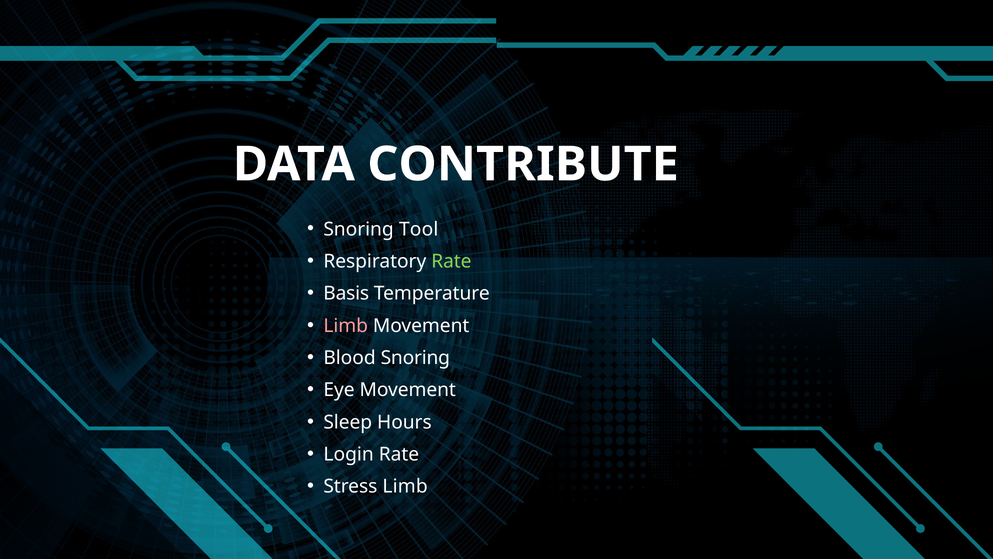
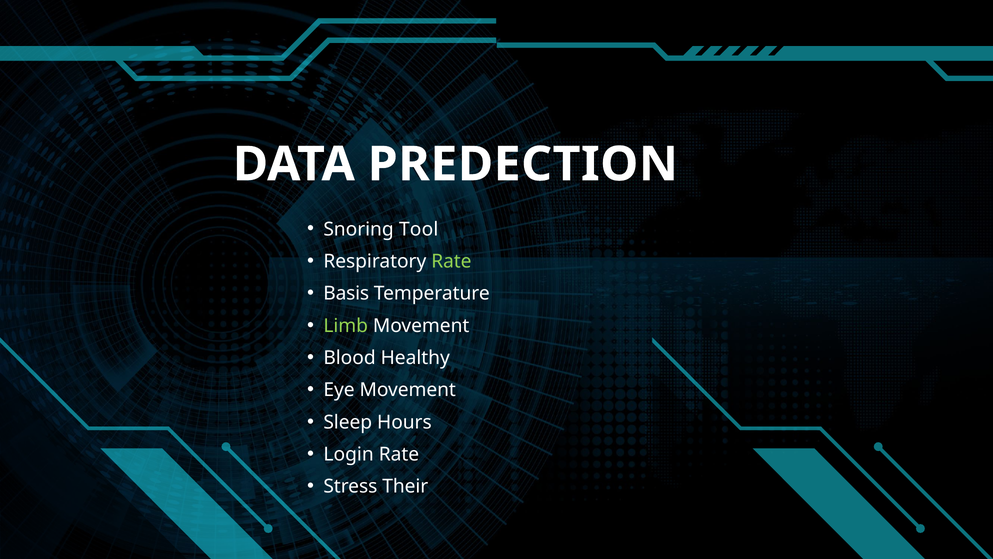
CONTRIBUTE: CONTRIBUTE -> PREDECTION
Limb at (346, 325) colour: pink -> light green
Blood Snoring: Snoring -> Healthy
Stress Limb: Limb -> Their
